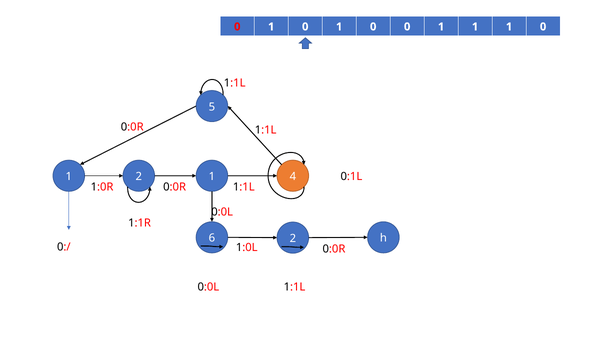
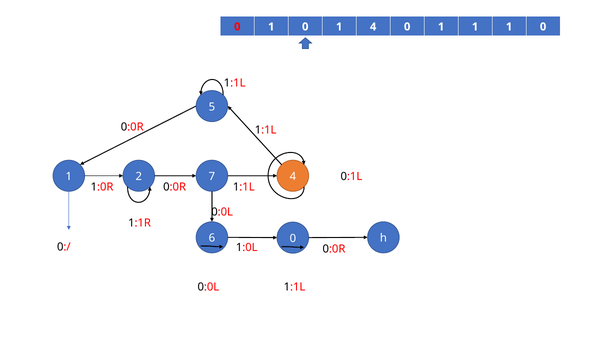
1 0 1 0: 0 -> 4
2 1: 1 -> 7
6 2: 2 -> 0
